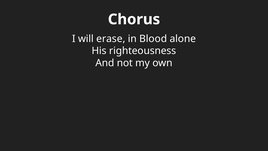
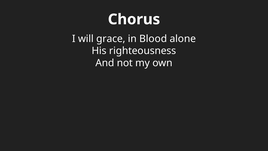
erase: erase -> grace
